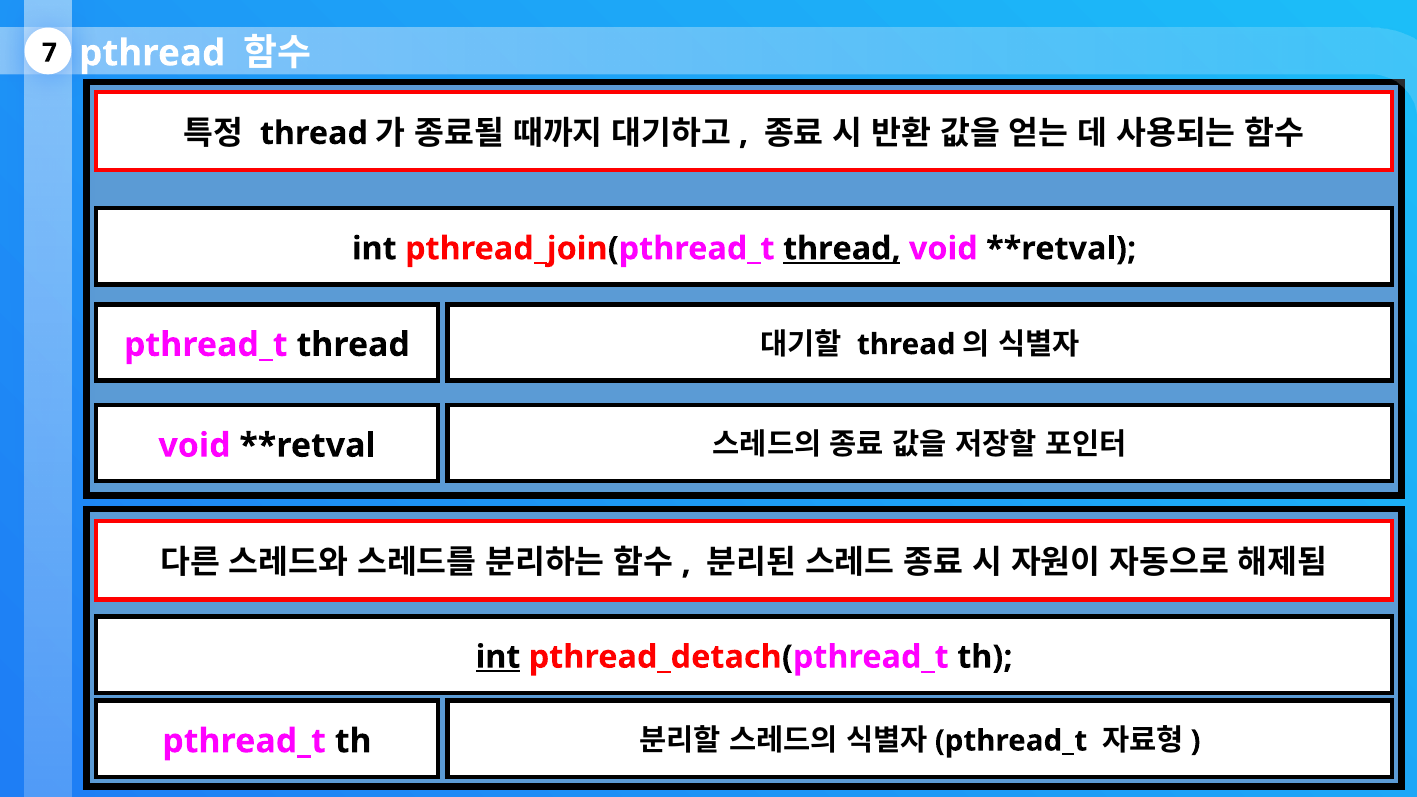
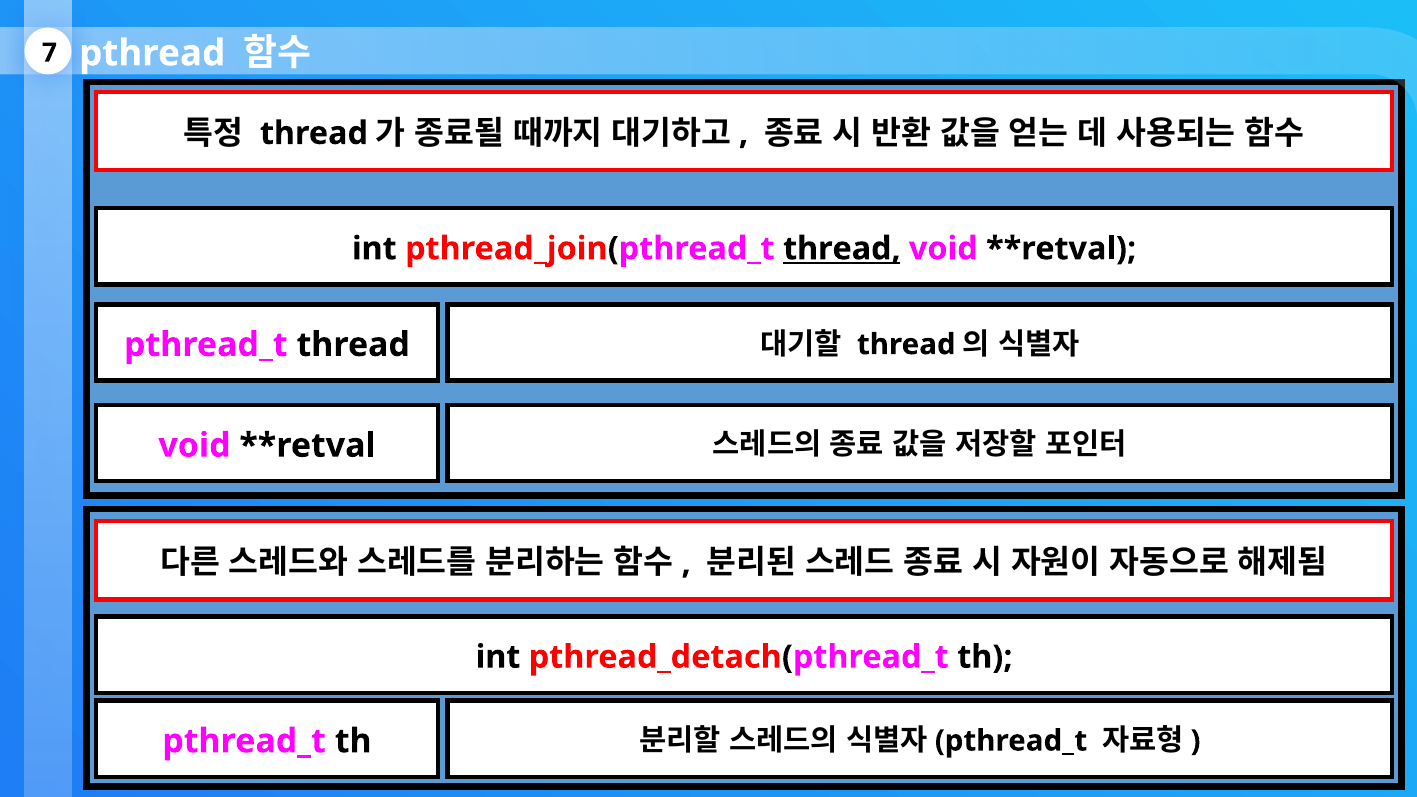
int at (498, 657) underline: present -> none
